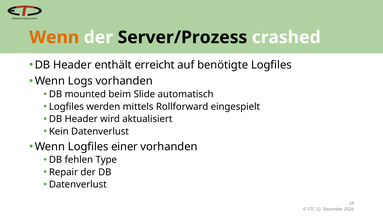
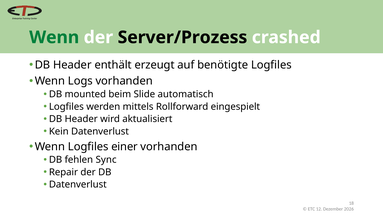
Wenn at (54, 37) colour: orange -> green
erreicht: erreicht -> erzeugt
Type: Type -> Sync
